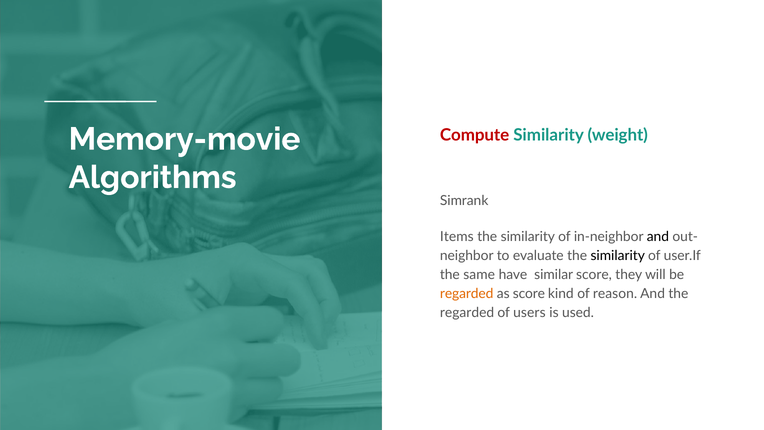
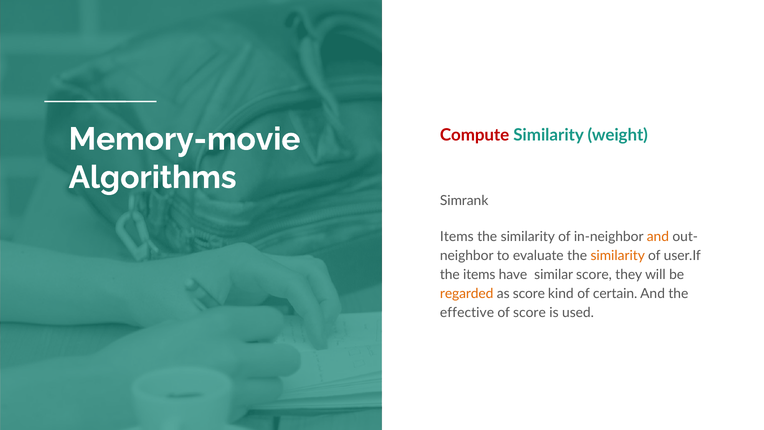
and at (658, 236) colour: black -> orange
similarity at (618, 255) colour: black -> orange
the same: same -> items
reason: reason -> certain
regarded at (467, 313): regarded -> effective
of users: users -> score
